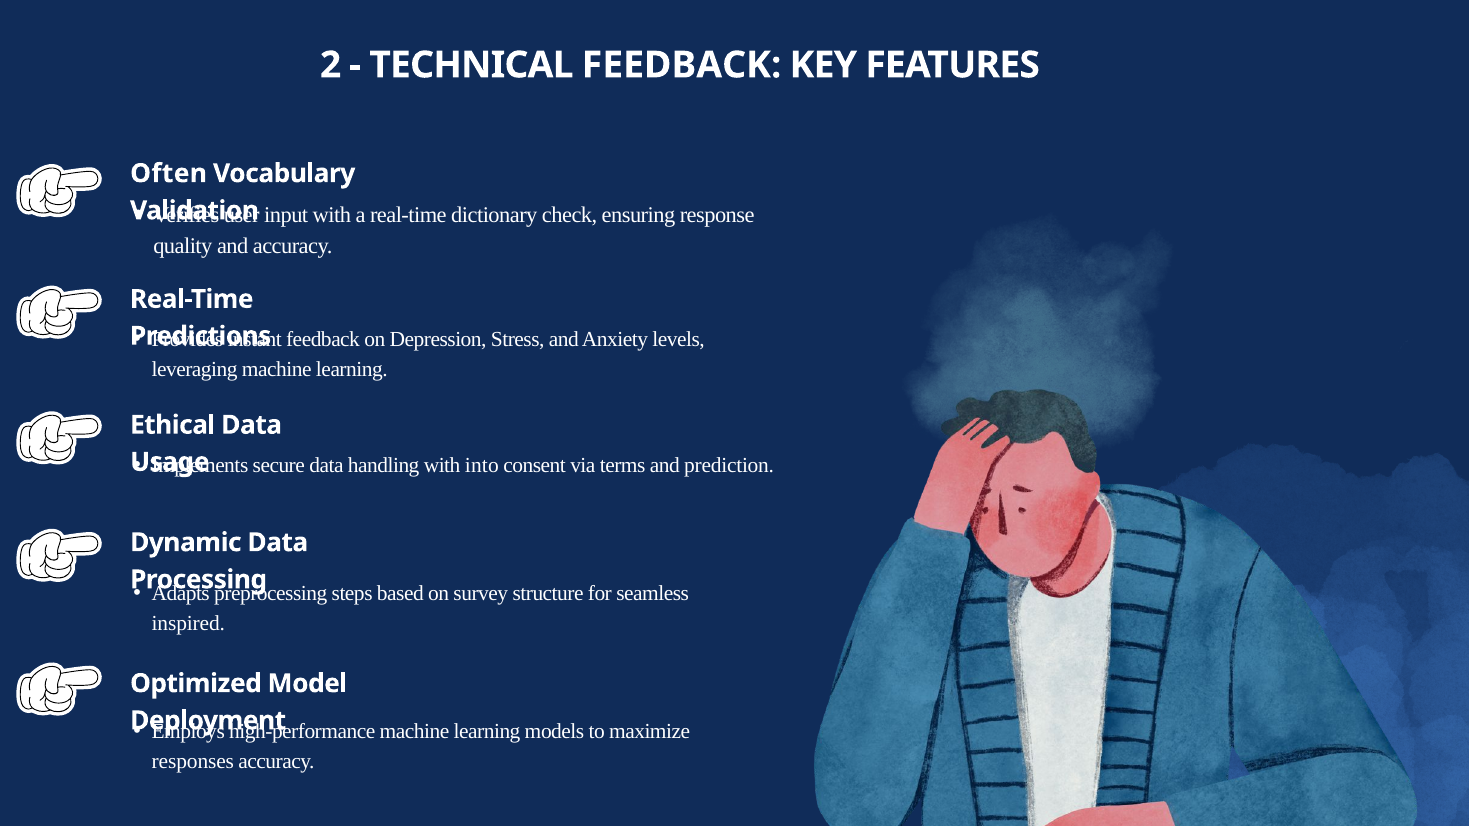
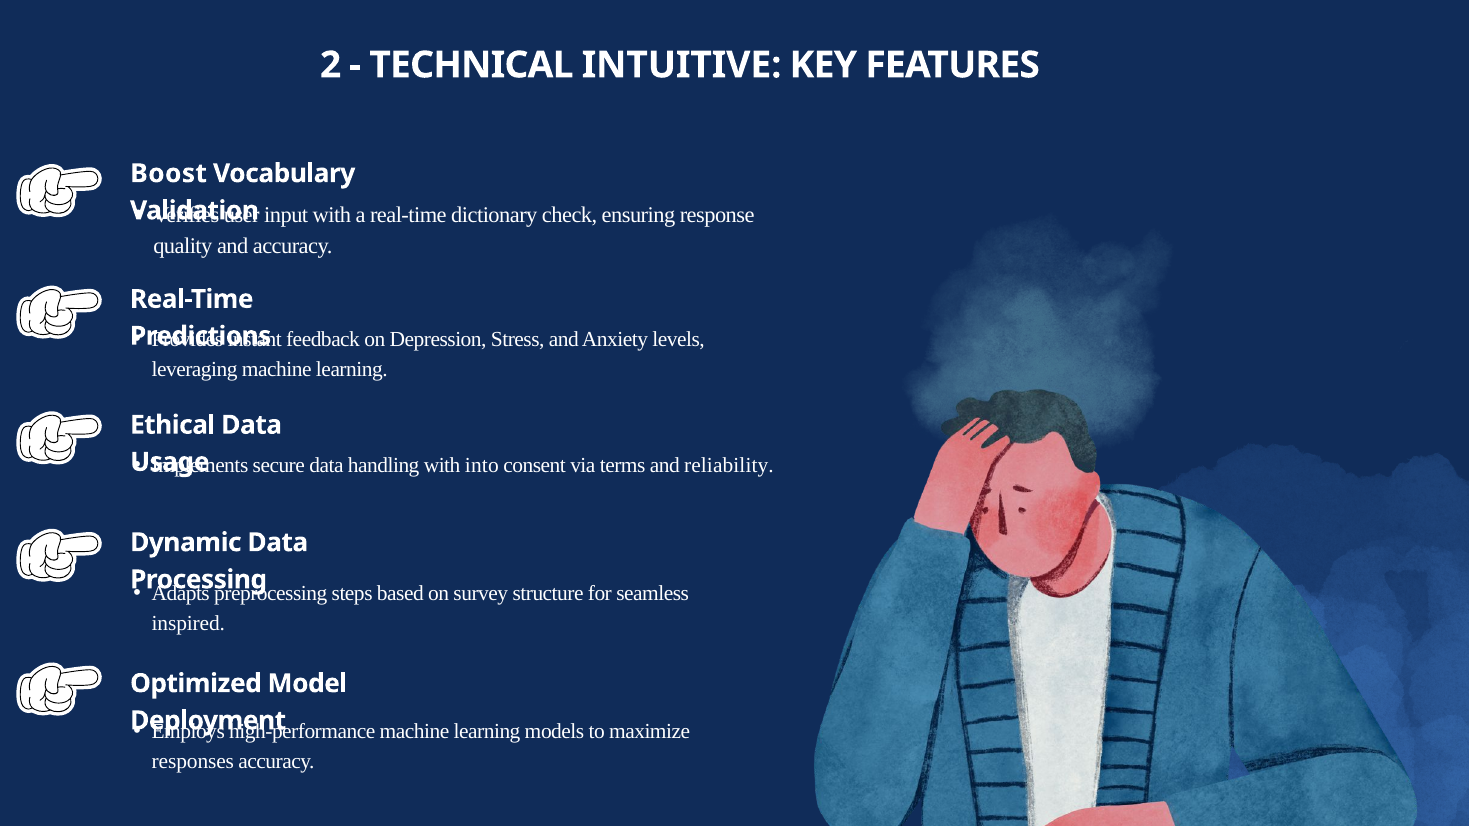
TECHNICAL FEEDBACK: FEEDBACK -> INTUITIVE
Often: Often -> Boost
prediction: prediction -> reliability
